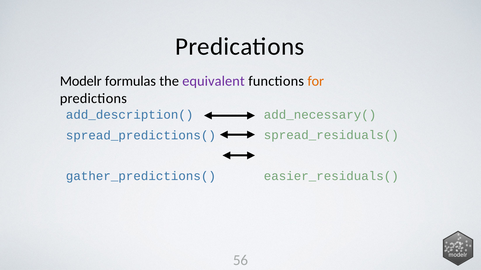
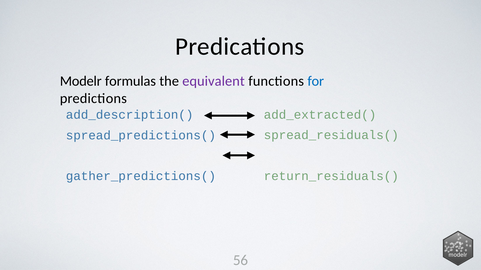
for colour: orange -> blue
add_necessary(: add_necessary( -> add_extracted(
easier_residuals(: easier_residuals( -> return_residuals(
